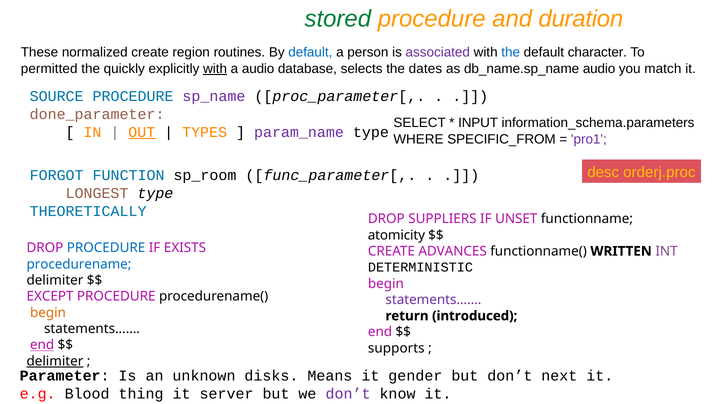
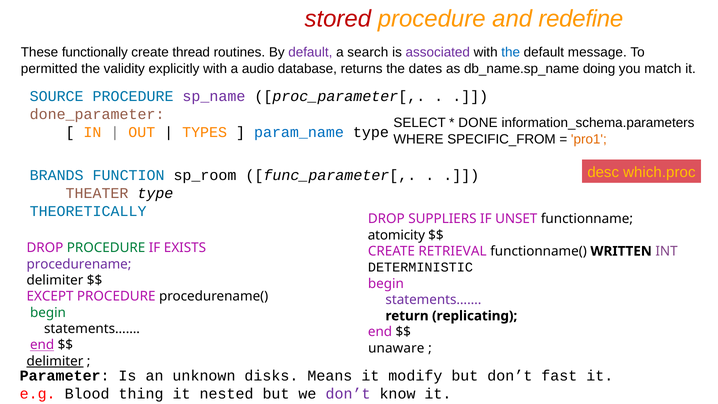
stored colour: green -> red
duration: duration -> redefine
normalized: normalized -> functionally
region: region -> thread
default at (310, 52) colour: blue -> purple
person: person -> search
character: character -> message
quickly: quickly -> validity
with at (215, 69) underline: present -> none
selects: selects -> returns
db_name.sp_name audio: audio -> doing
INPUT: INPUT -> DONE
OUT underline: present -> none
param_name colour: purple -> blue
pro1 colour: purple -> orange
orderj.proc: orderj.proc -> which.proc
FORGOT: FORGOT -> BRANDS
LONGEST: LONGEST -> THEATER
PROCEDURE at (106, 248) colour: blue -> green
ADVANCES: ADVANCES -> RETRIEVAL
procedurename colour: blue -> purple
begin at (48, 313) colour: orange -> green
introduced: introduced -> replicating
supports: supports -> unaware
gender: gender -> modify
next: next -> fast
server: server -> nested
